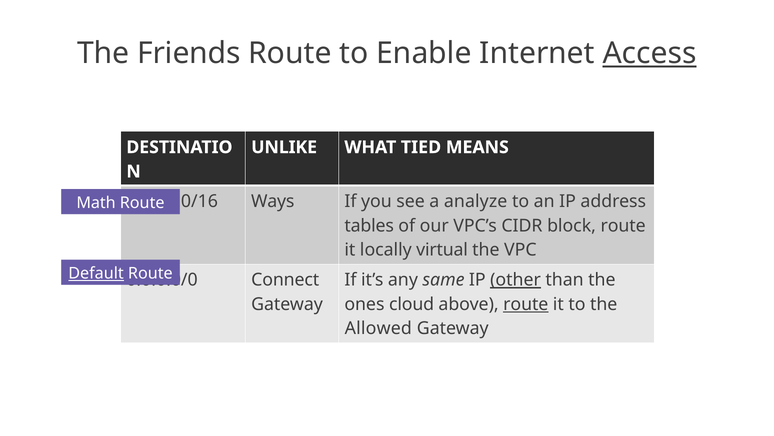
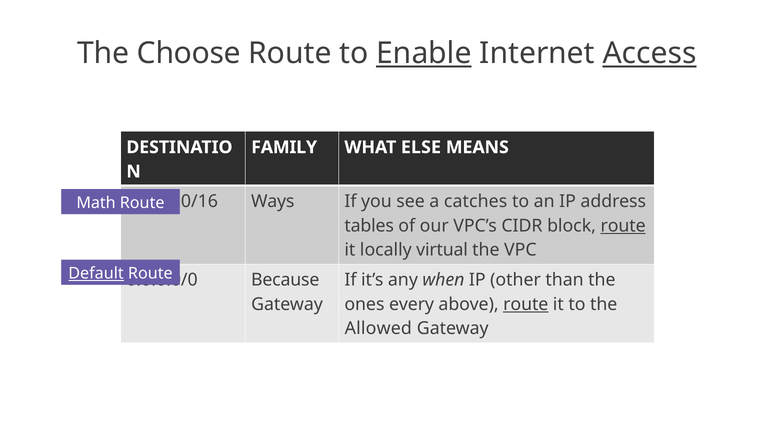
Friends: Friends -> Choose
Enable underline: none -> present
UNLIKE: UNLIKE -> FAMILY
TIED: TIED -> ELSE
analyze: analyze -> catches
route at (623, 225) underline: none -> present
Connect: Connect -> Because
same: same -> when
other underline: present -> none
cloud: cloud -> every
